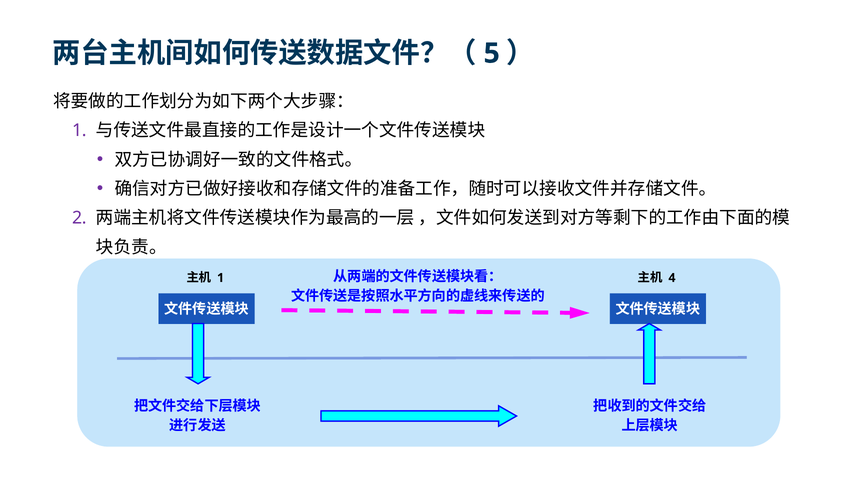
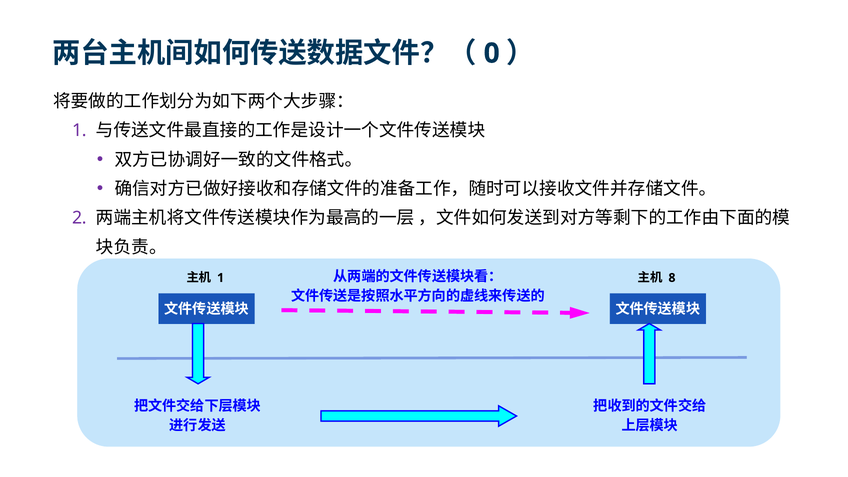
5: 5 -> 0
4: 4 -> 8
